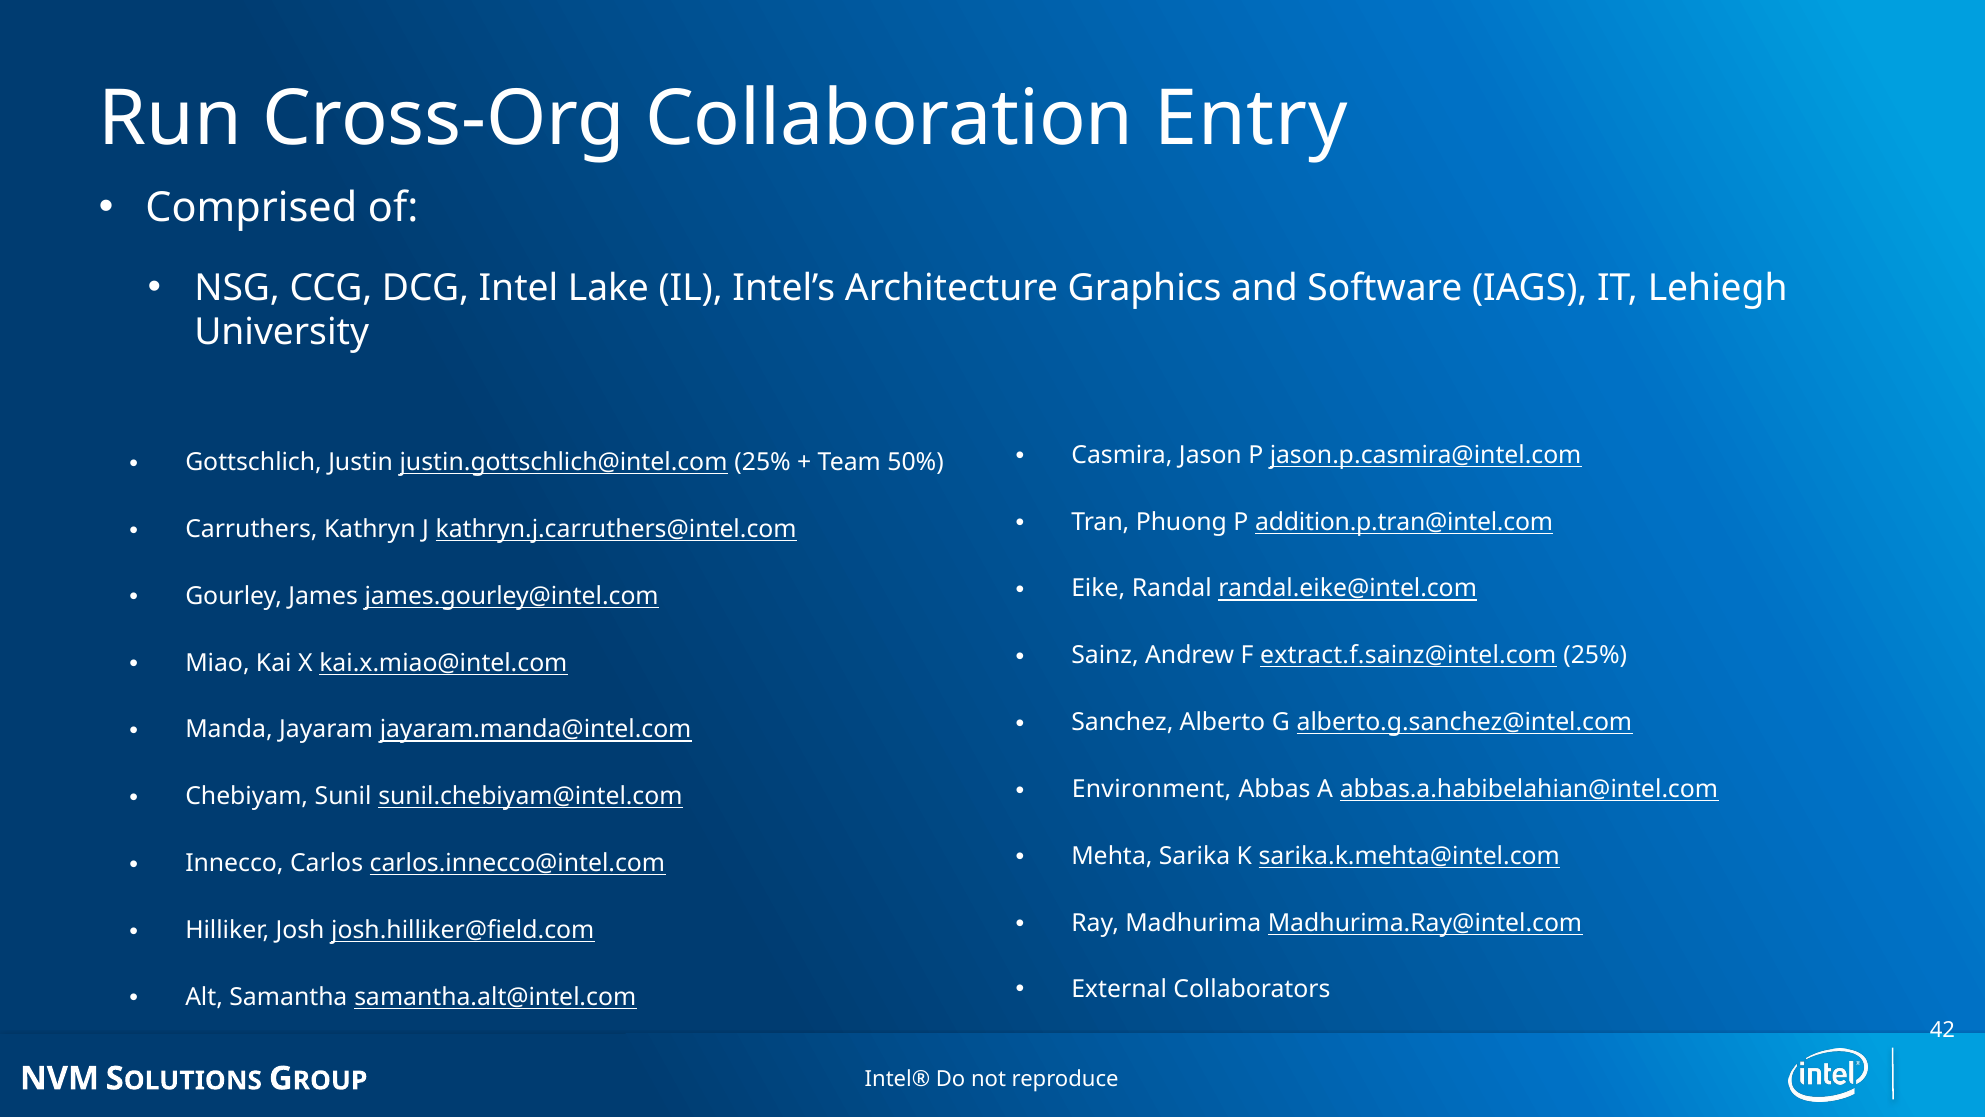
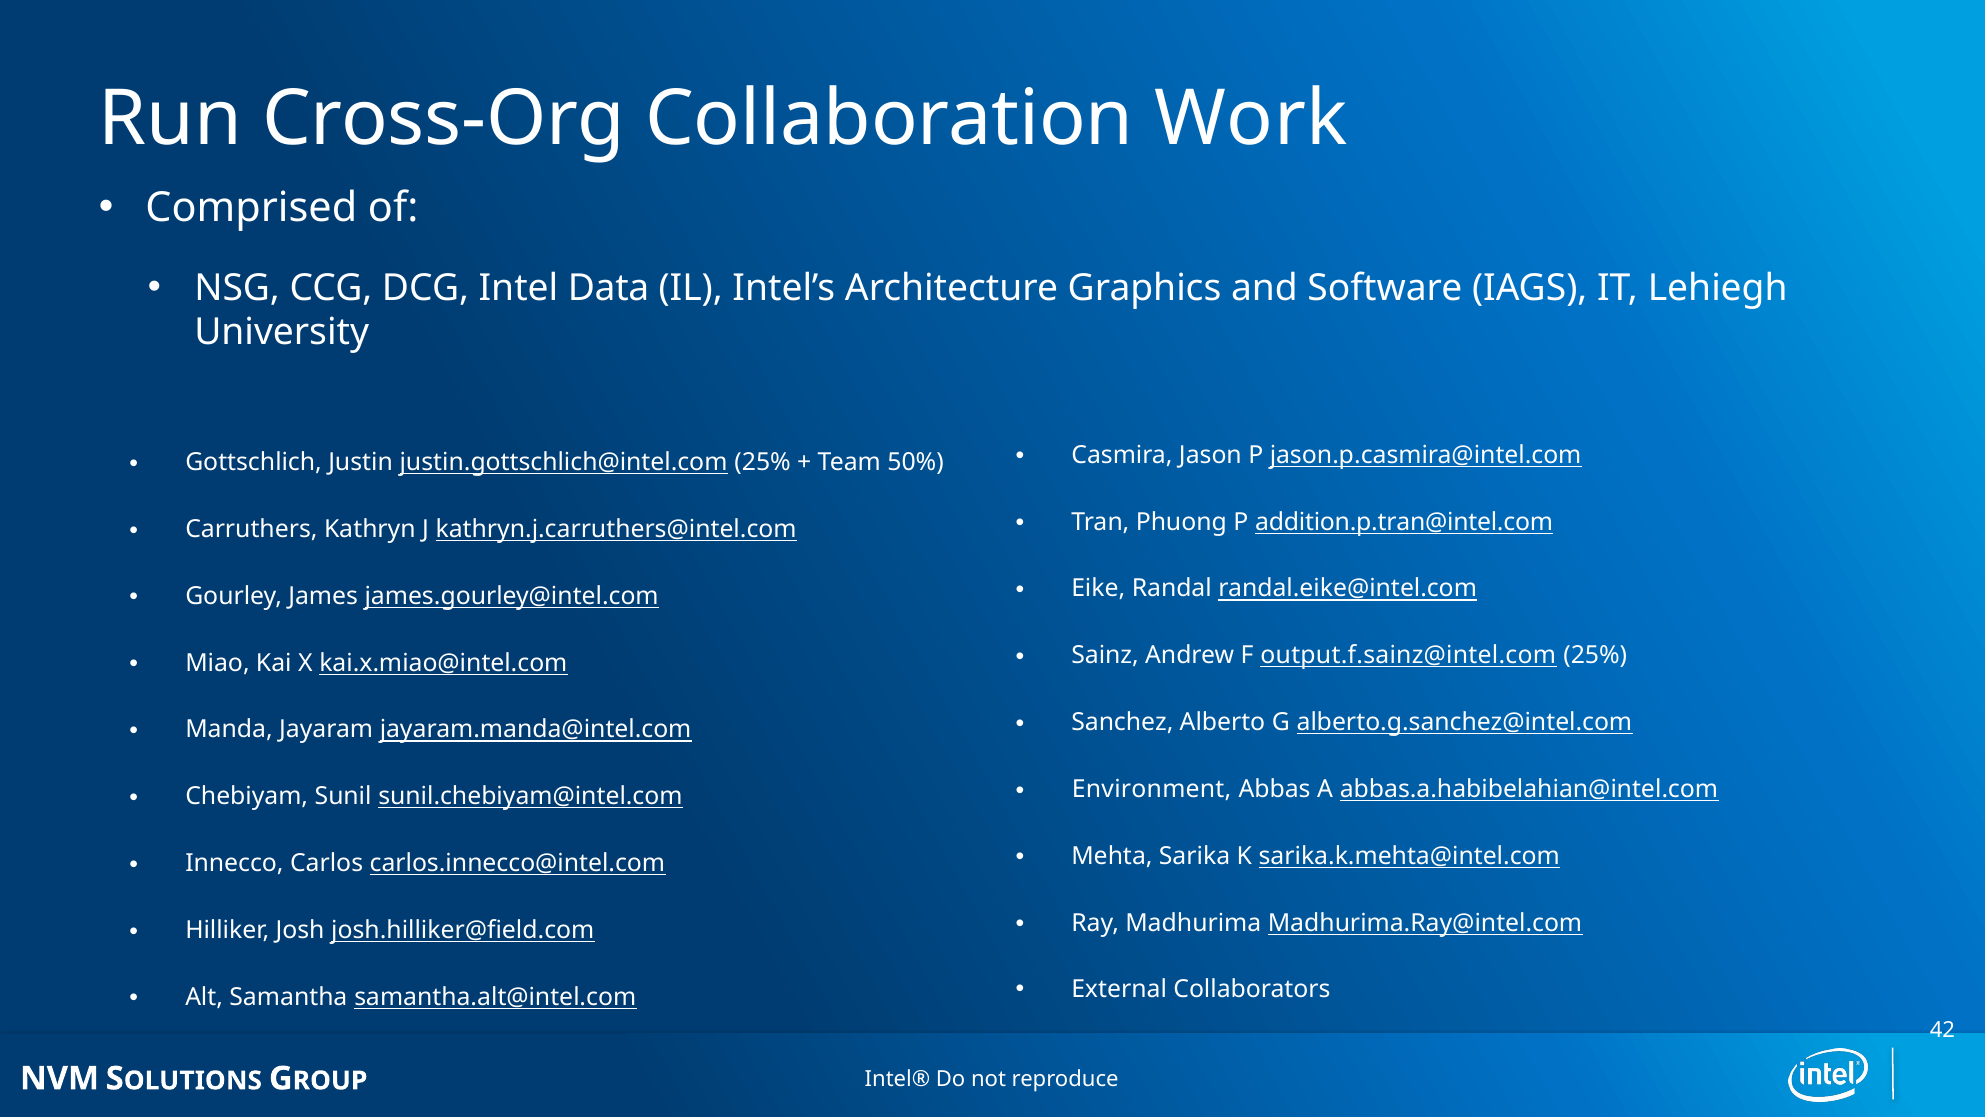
Entry: Entry -> Work
Lake: Lake -> Data
extract.f.sainz@intel.com: extract.f.sainz@intel.com -> output.f.sainz@intel.com
